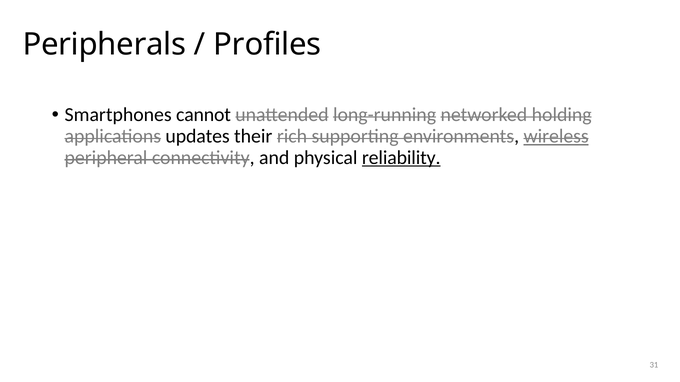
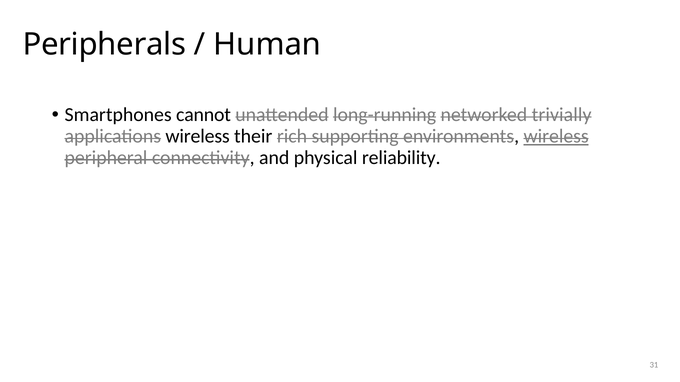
Profiles: Profiles -> Human
holding: holding -> trivially
applications updates: updates -> wireless
reliability underline: present -> none
